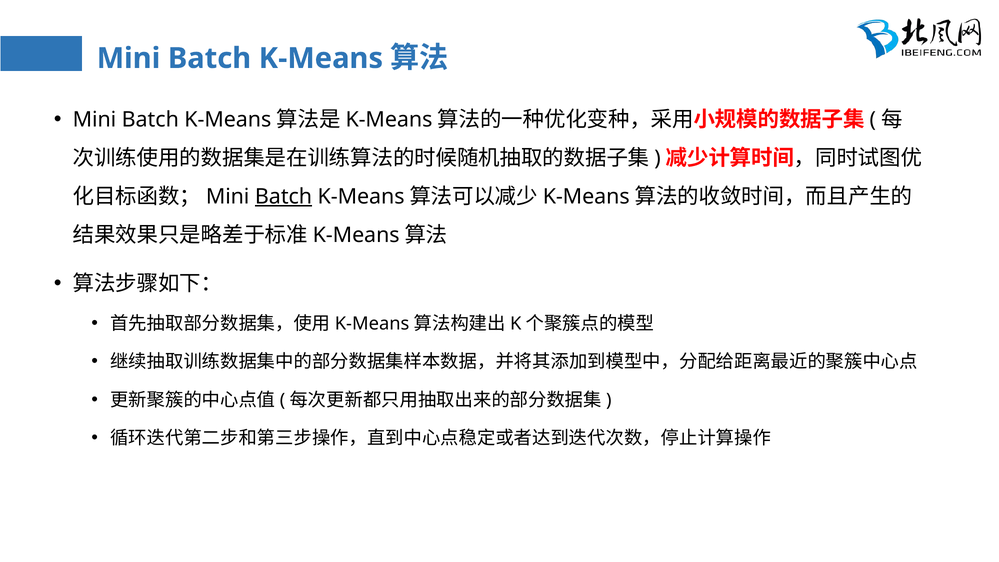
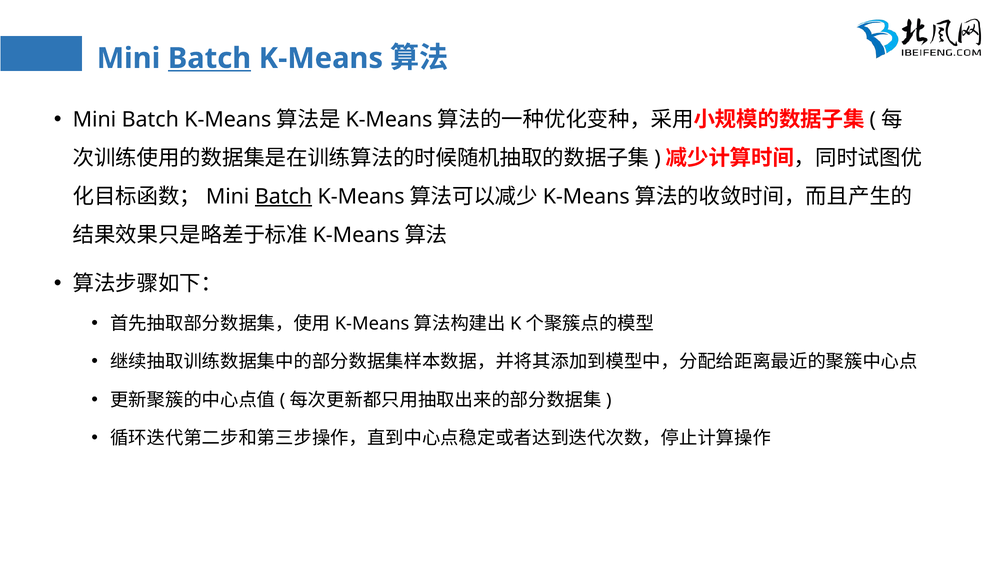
Batch at (210, 58) underline: none -> present
